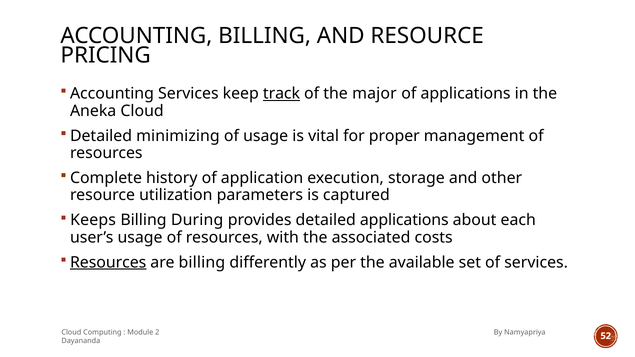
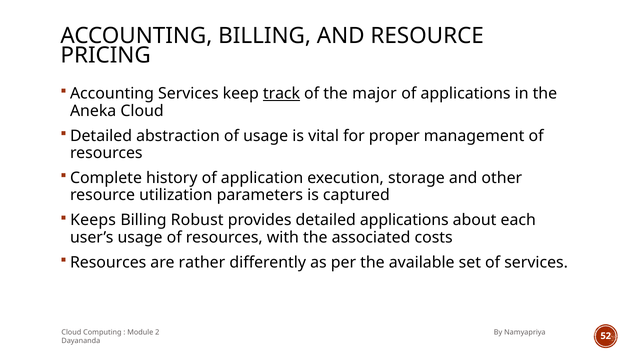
minimizing: minimizing -> abstraction
During: During -> Robust
Resources at (108, 263) underline: present -> none
are billing: billing -> rather
